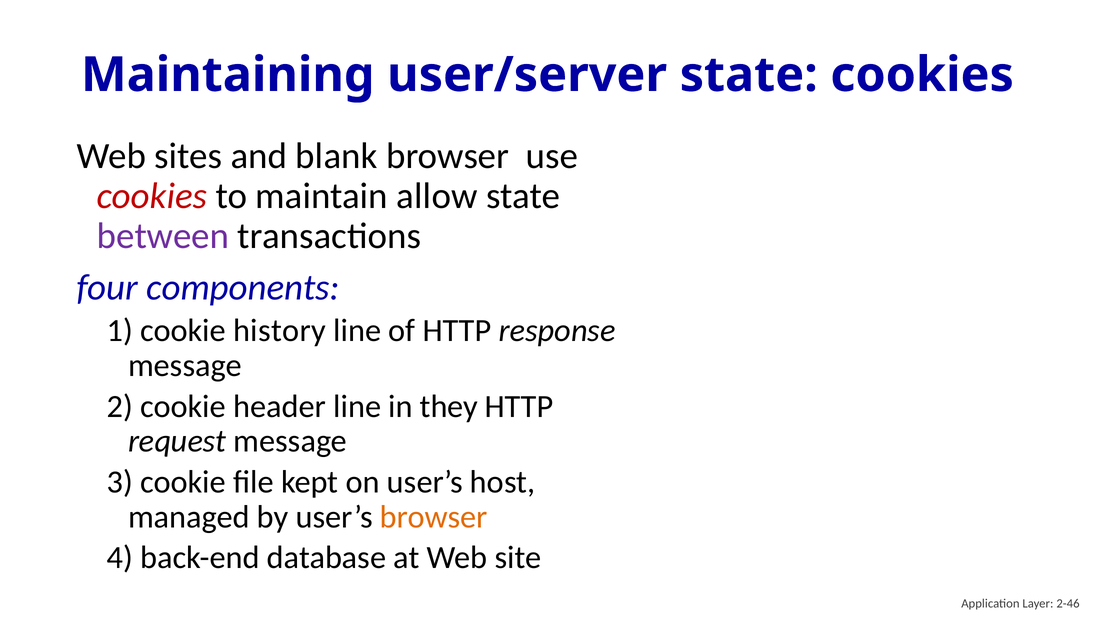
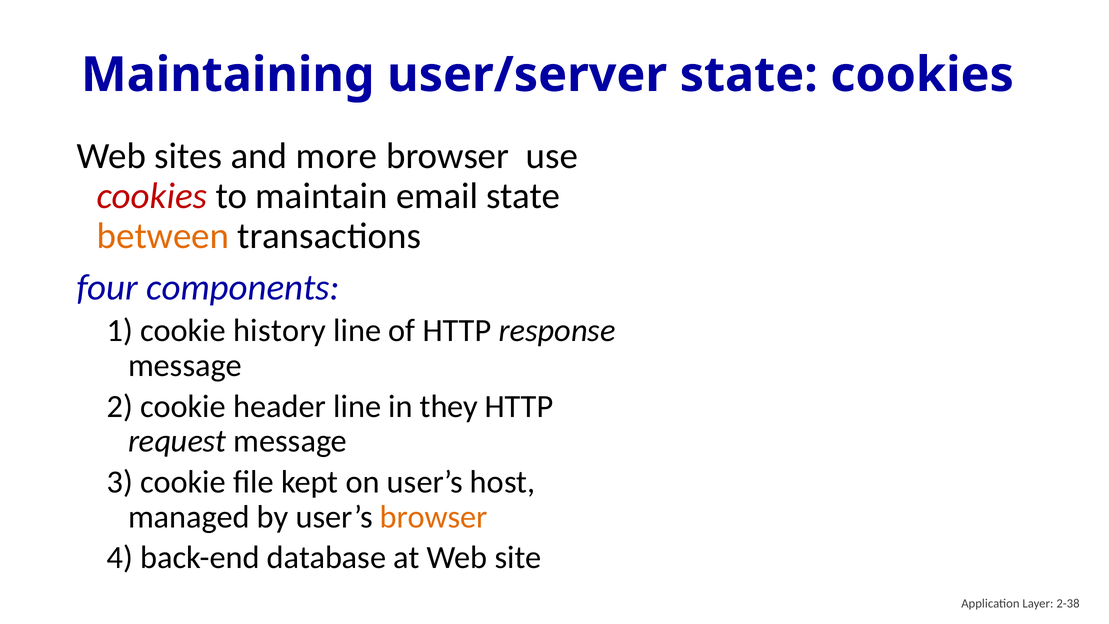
blank: blank -> more
allow: allow -> email
between colour: purple -> orange
2-46: 2-46 -> 2-38
